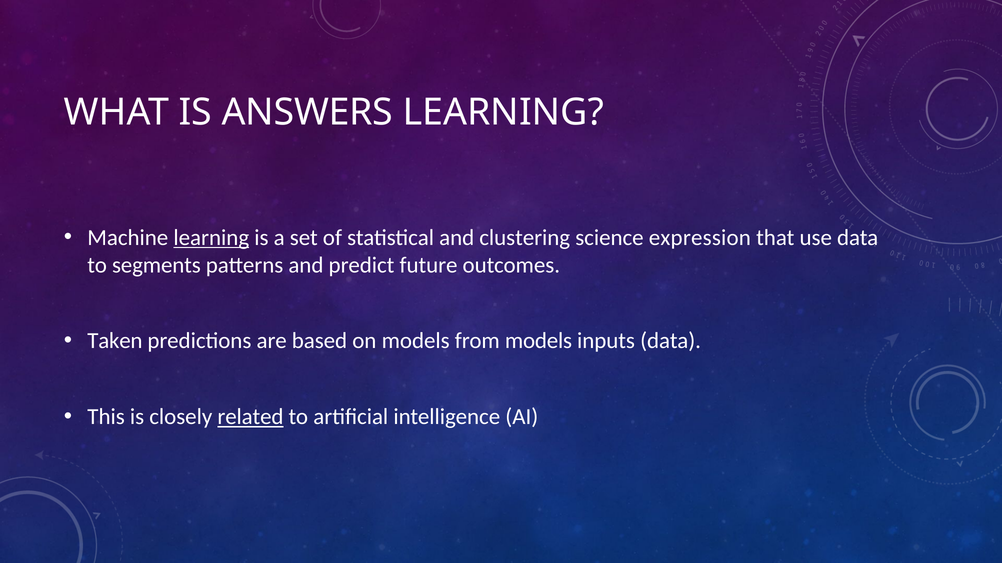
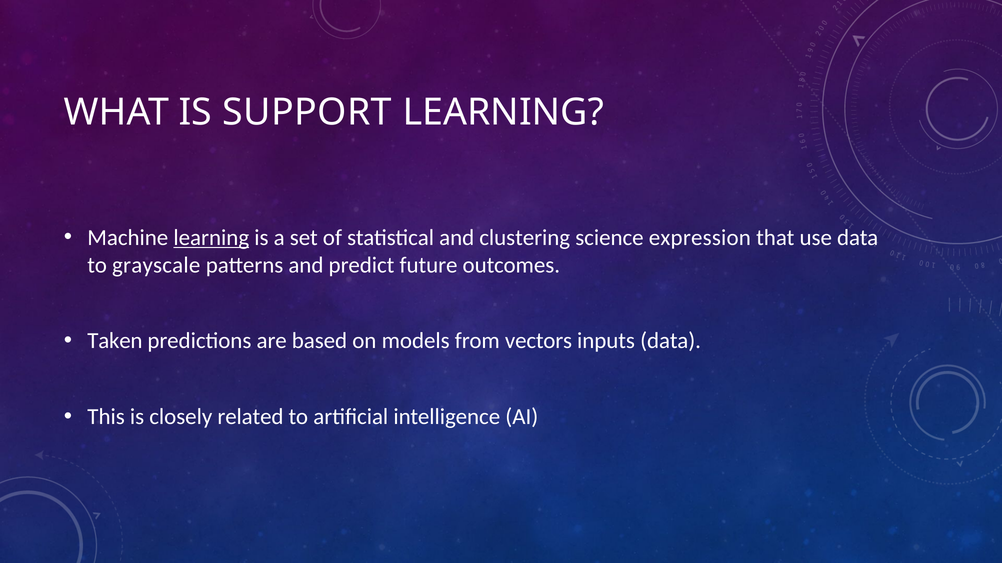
ANSWERS: ANSWERS -> SUPPORT
segments: segments -> grayscale
from models: models -> vectors
related underline: present -> none
